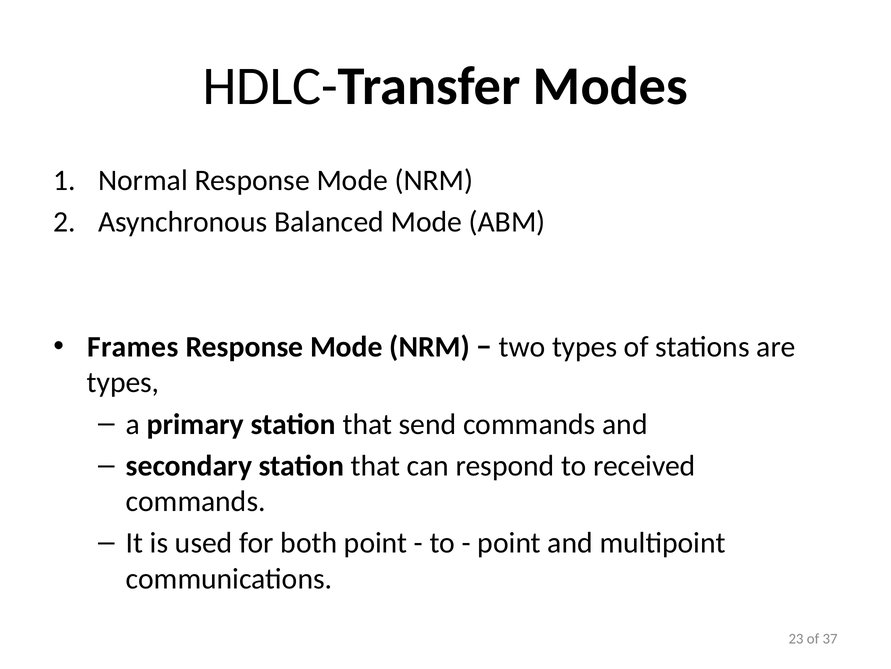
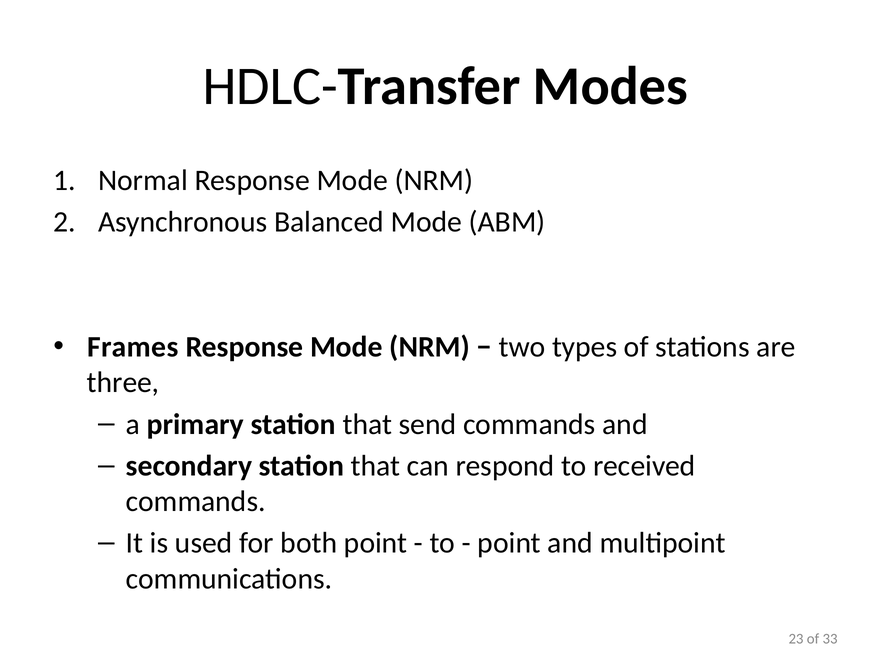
types at (123, 382): types -> three
37: 37 -> 33
